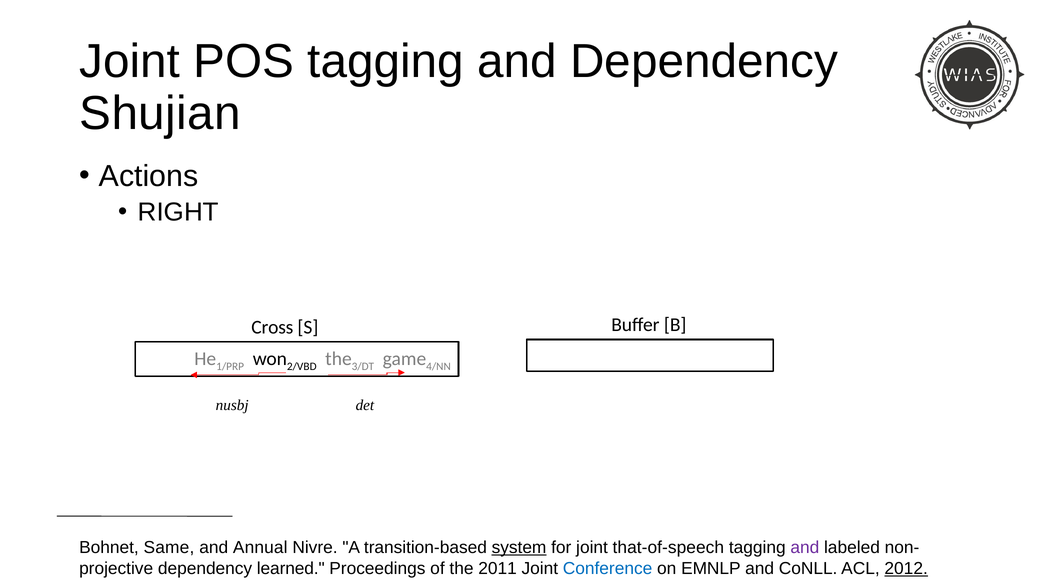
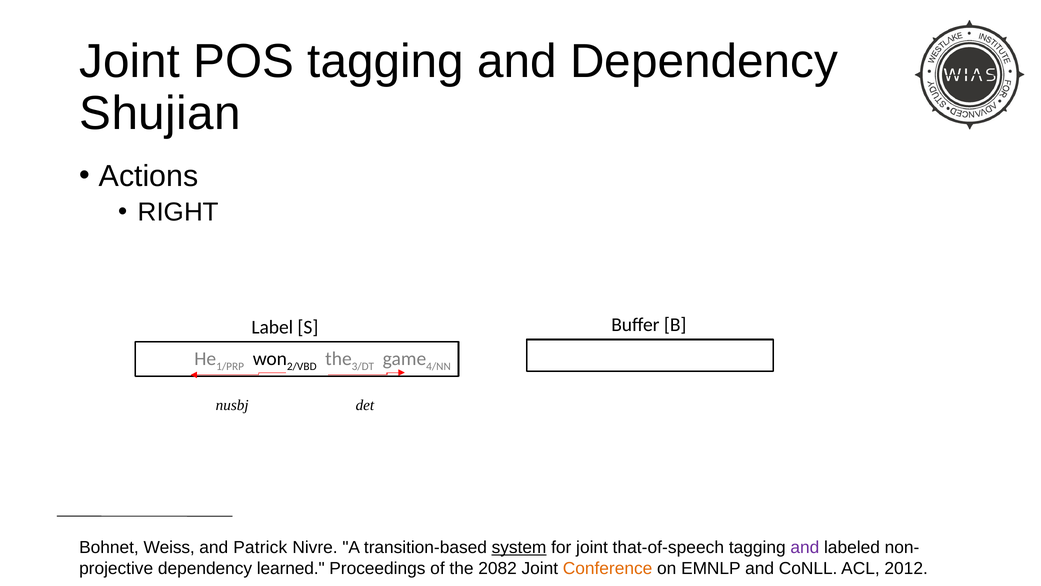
Cross: Cross -> Label
Same: Same -> Weiss
Annual: Annual -> Patrick
2011: 2011 -> 2082
Conference colour: blue -> orange
2012 underline: present -> none
